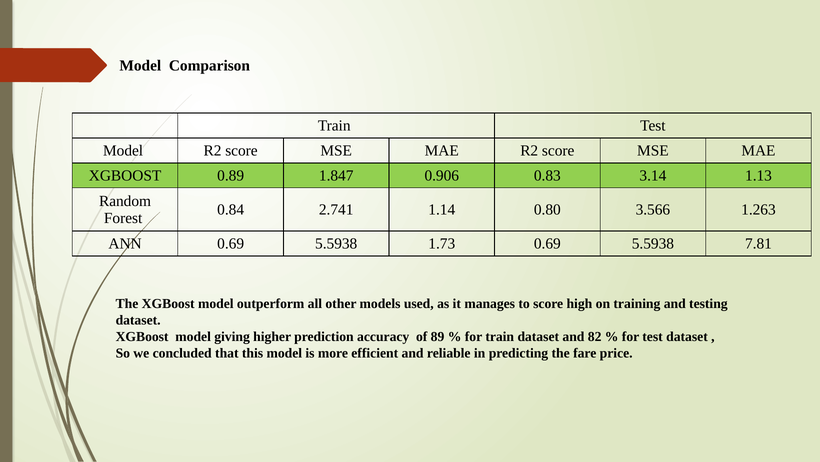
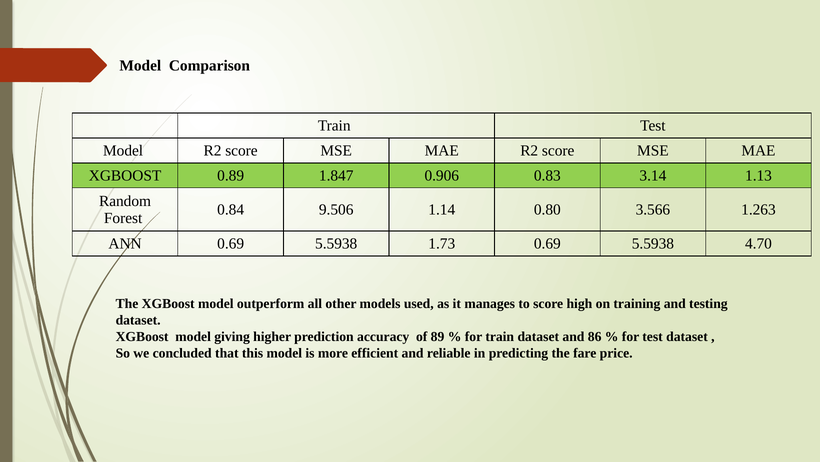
2.741: 2.741 -> 9.506
7.81: 7.81 -> 4.70
82: 82 -> 86
